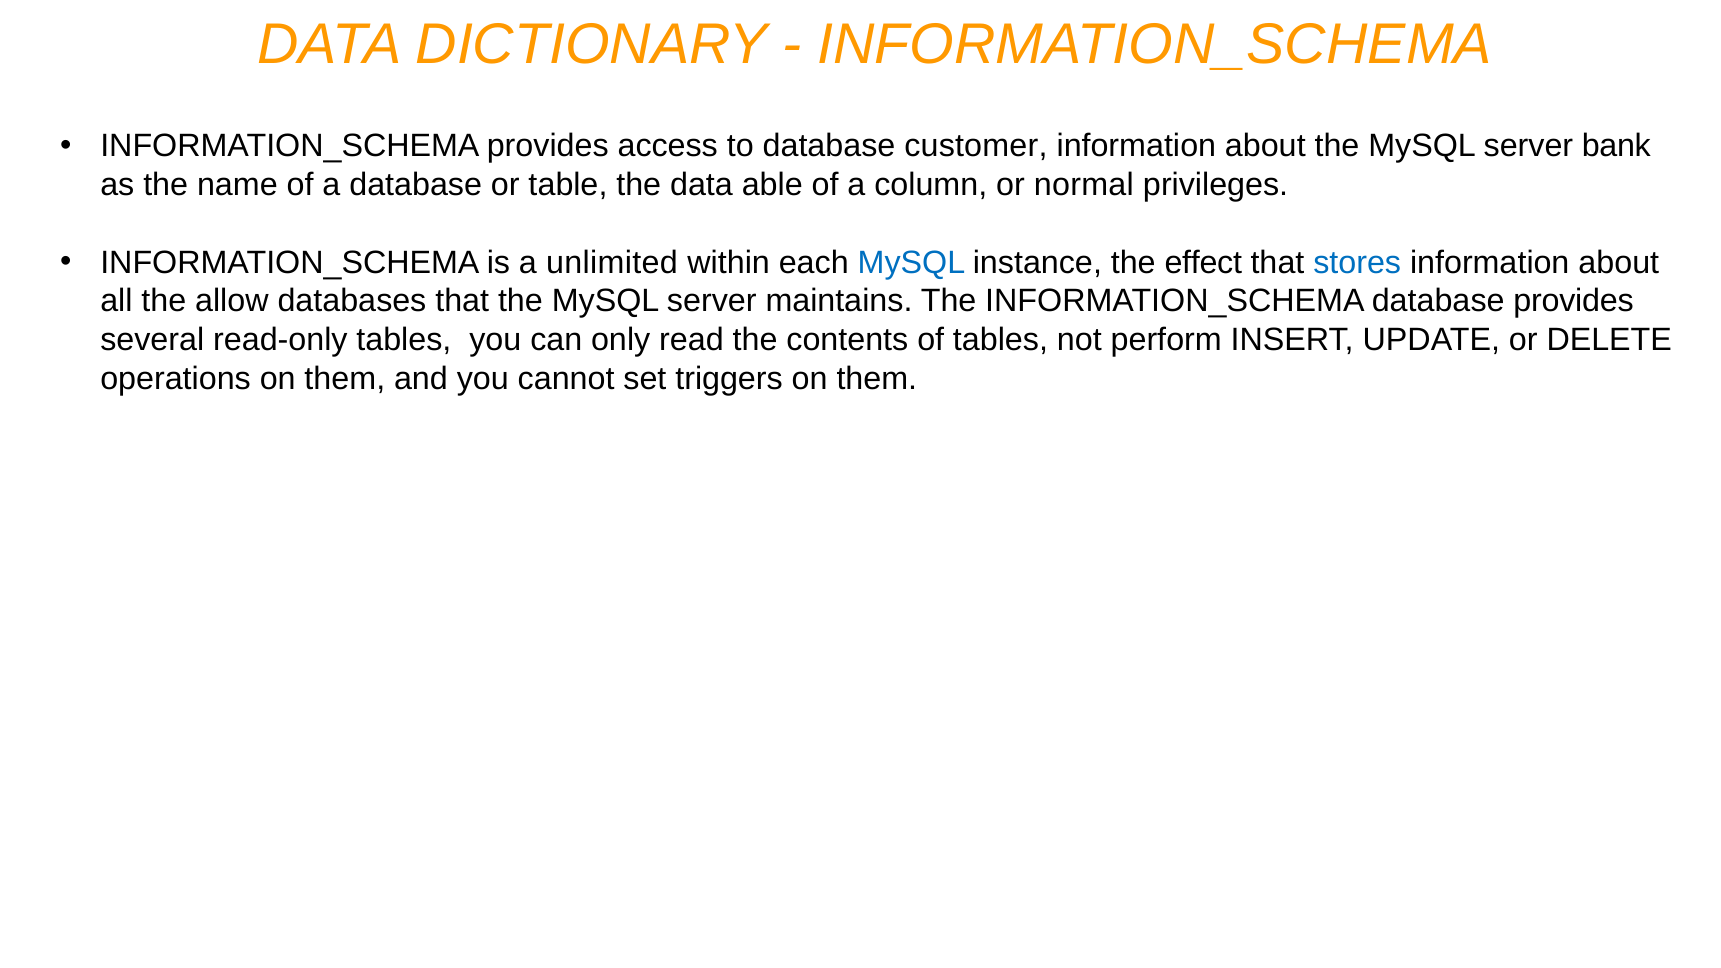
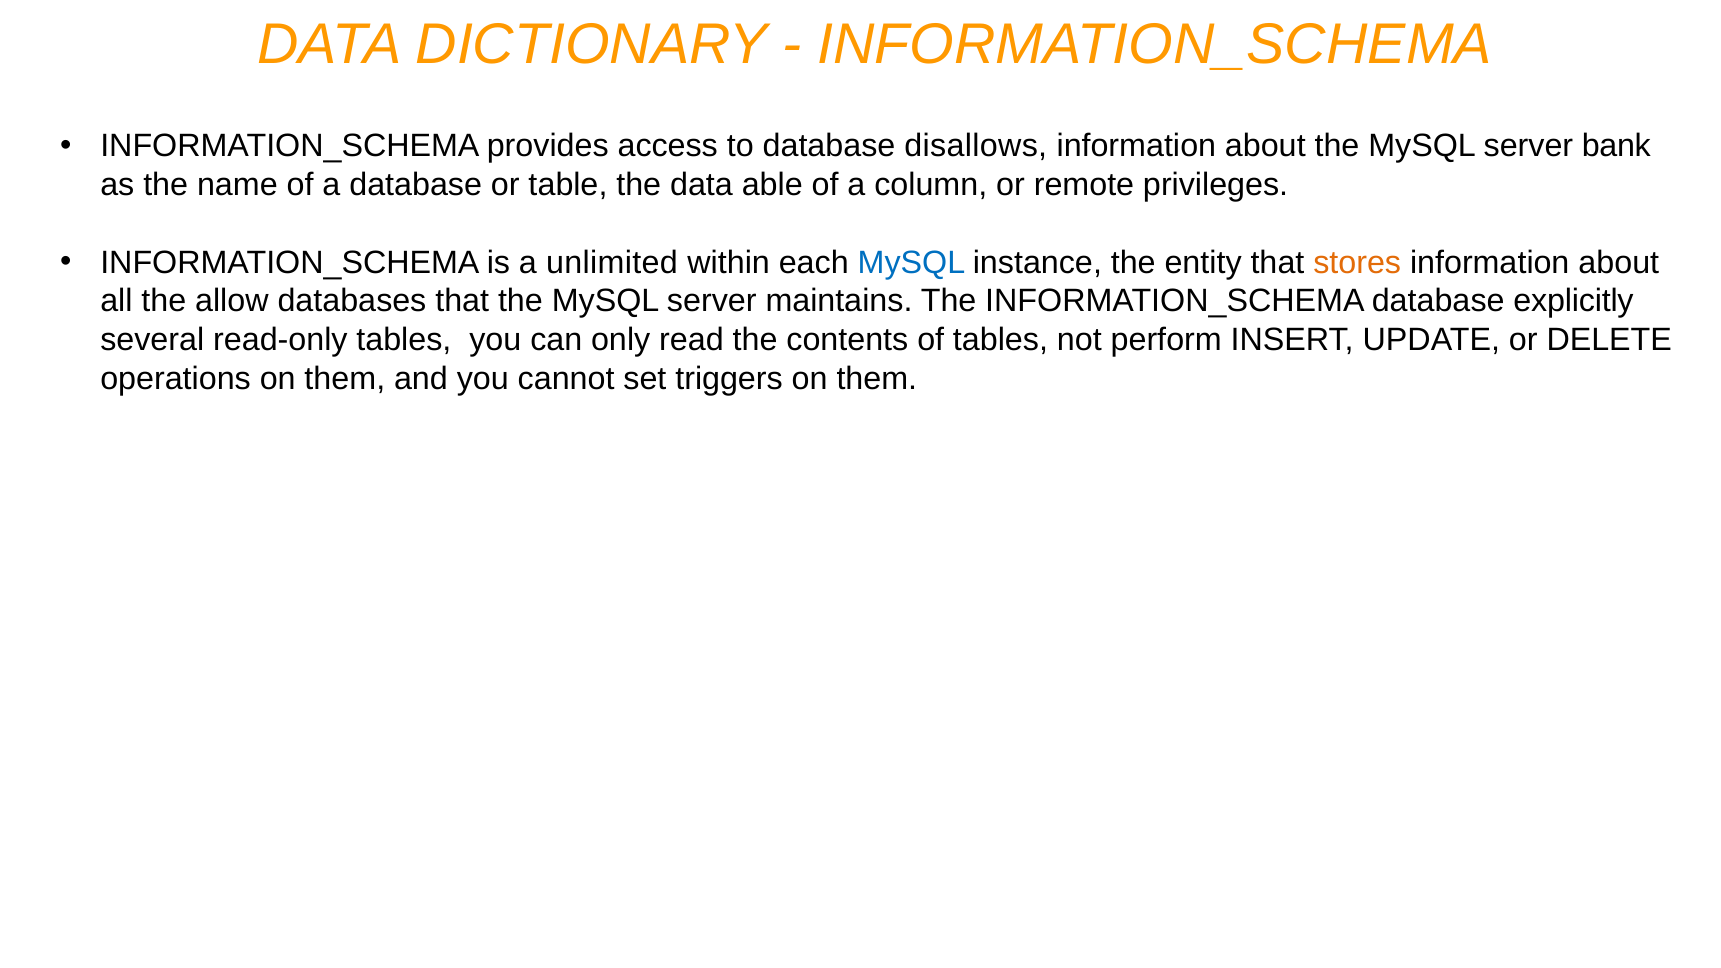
customer: customer -> disallows
normal: normal -> remote
effect: effect -> entity
stores colour: blue -> orange
database provides: provides -> explicitly
